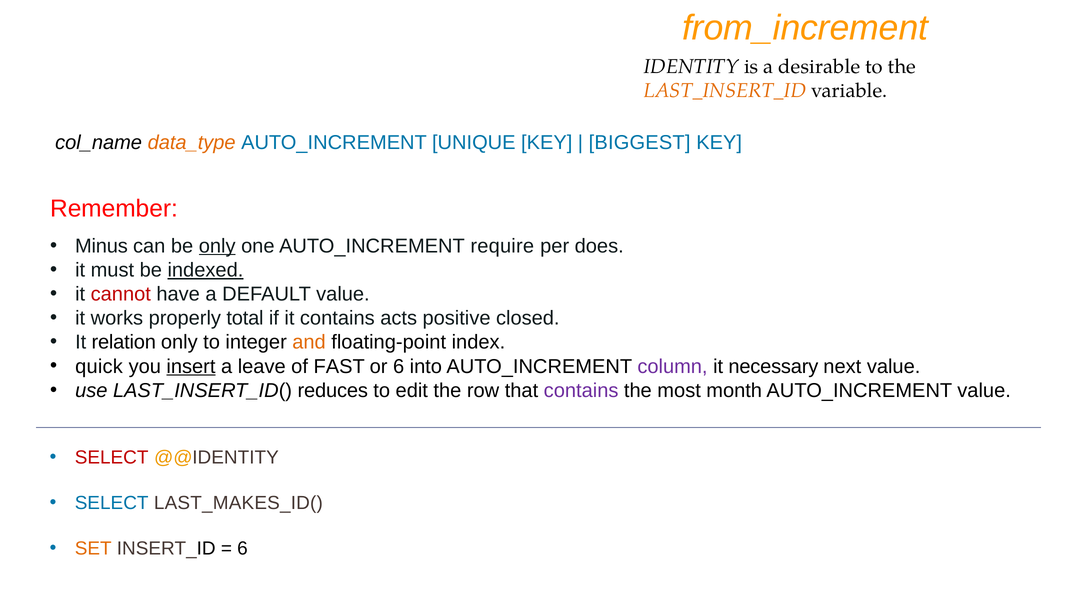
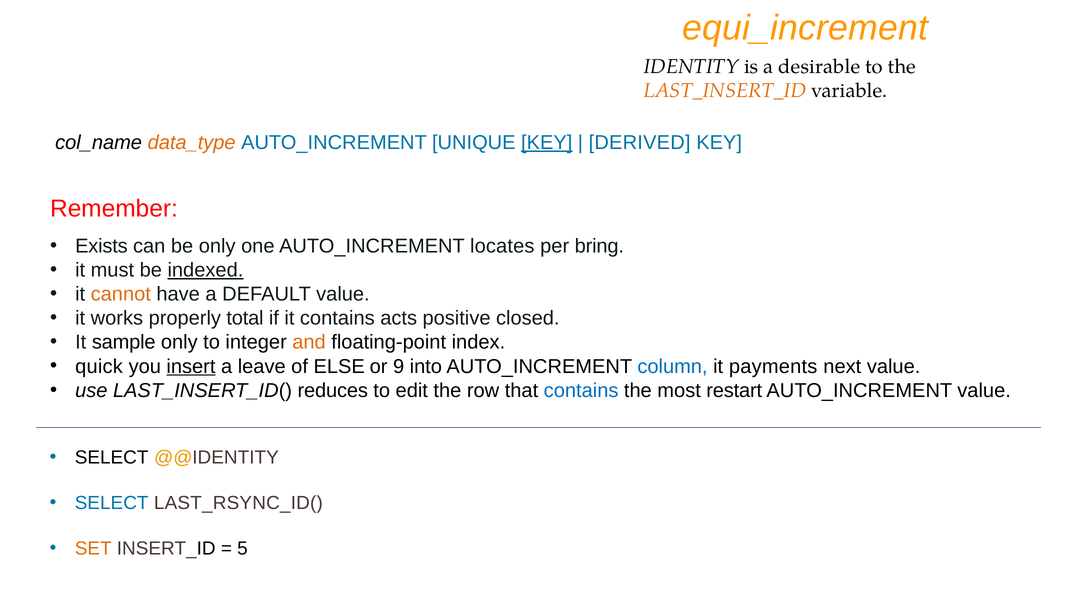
from_increment: from_increment -> equi_increment
KEY at (547, 143) underline: none -> present
BIGGEST: BIGGEST -> DERIVED
Minus: Minus -> Exists
only at (217, 246) underline: present -> none
require: require -> locates
does: does -> bring
cannot colour: red -> orange
relation: relation -> sample
FAST: FAST -> ELSE
or 6: 6 -> 9
column colour: purple -> blue
necessary: necessary -> payments
contains at (581, 390) colour: purple -> blue
month: month -> restart
SELECT at (112, 457) colour: red -> black
LAST_MAKES_ID(: LAST_MAKES_ID( -> LAST_RSYNC_ID(
6 at (242, 548): 6 -> 5
